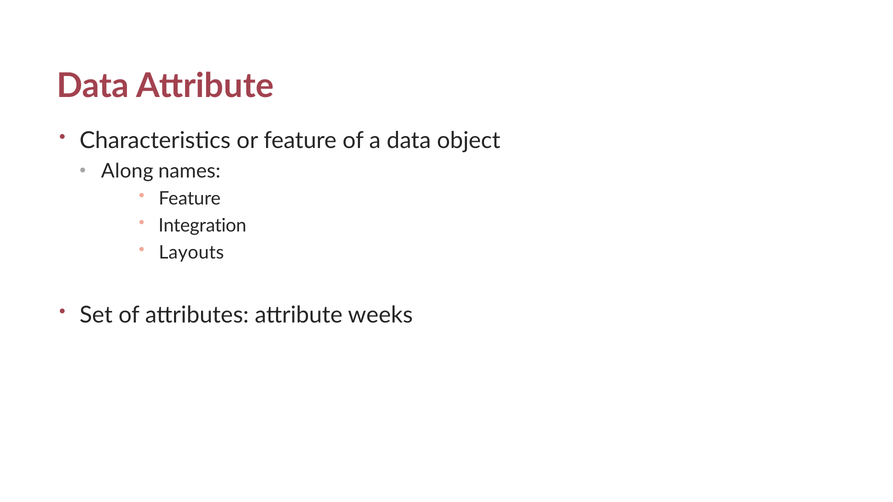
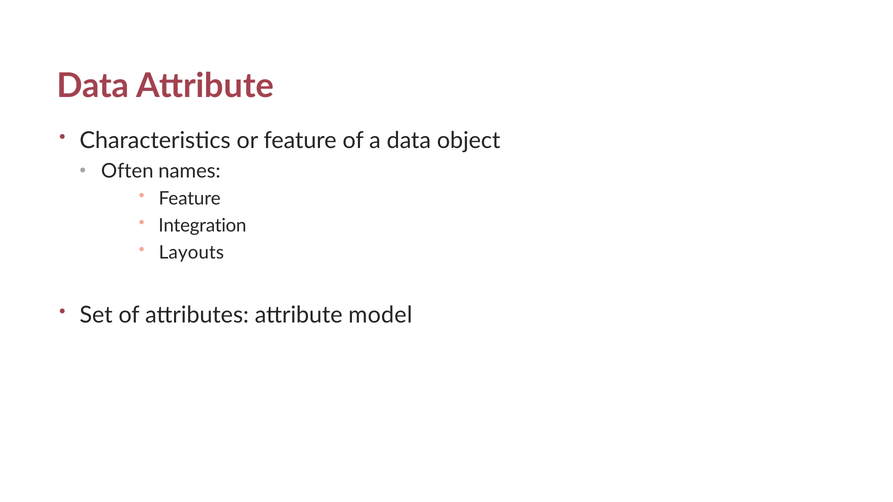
Along: Along -> Often
weeks: weeks -> model
